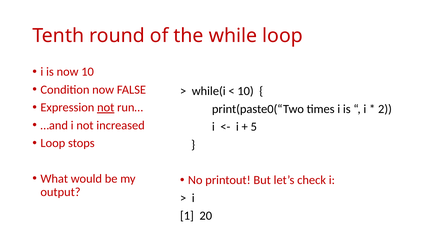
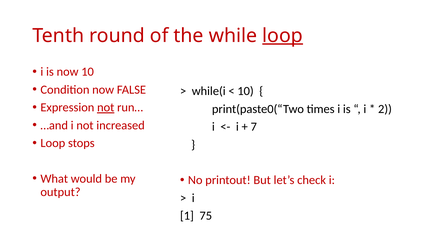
loop at (283, 36) underline: none -> present
5: 5 -> 7
20: 20 -> 75
